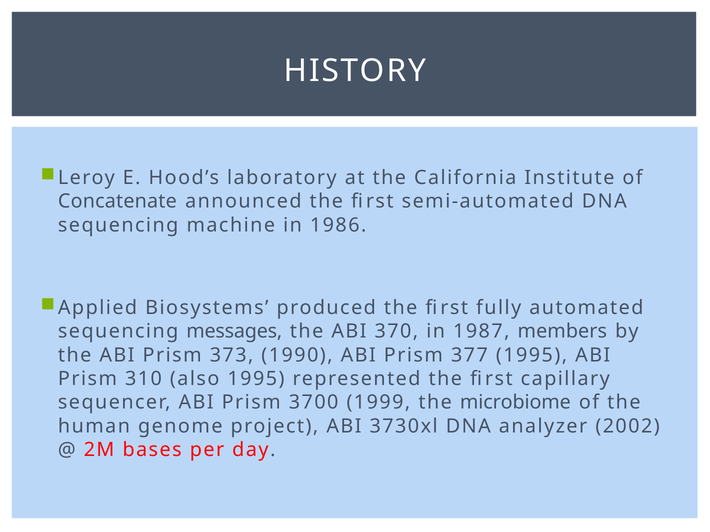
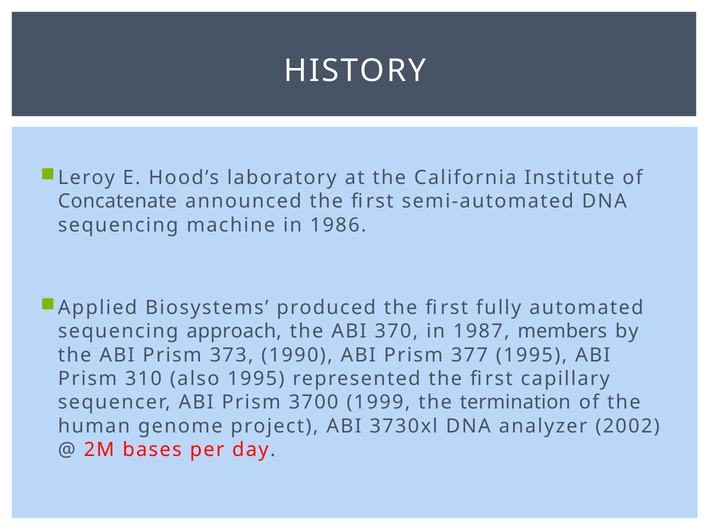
messages: messages -> approach
microbiome: microbiome -> termination
